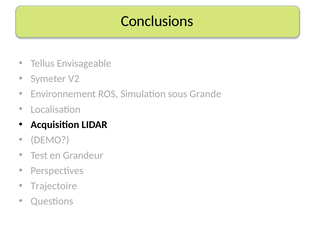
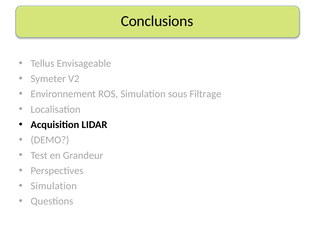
Grande: Grande -> Filtrage
Trajectoire at (54, 186): Trajectoire -> Simulation
